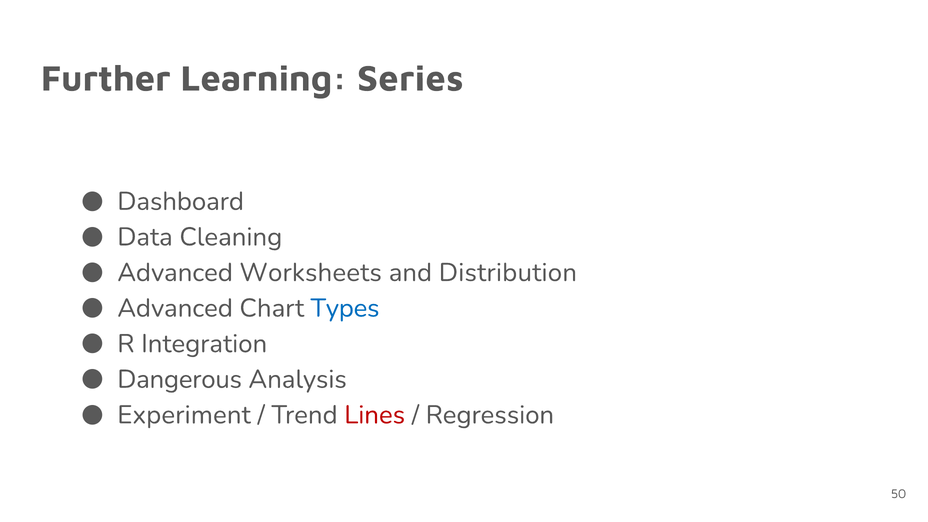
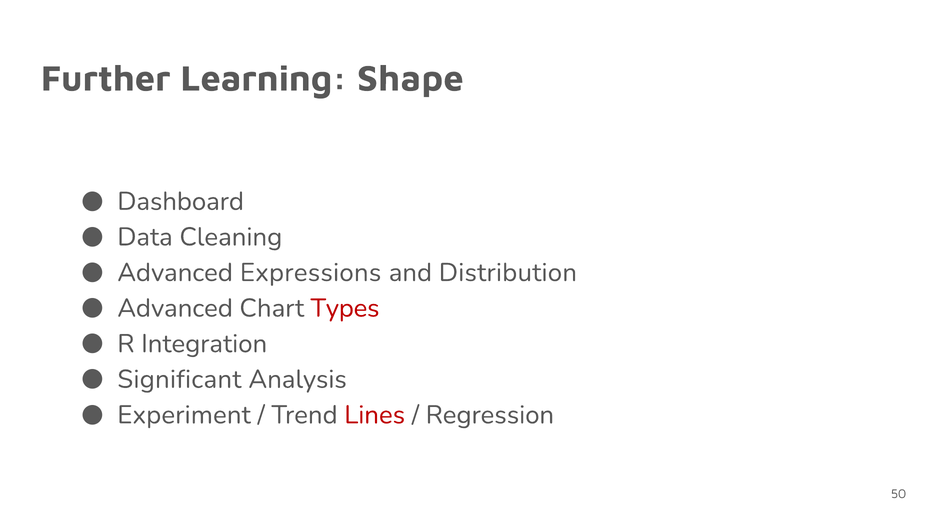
Series: Series -> Shape
Worksheets: Worksheets -> Expressions
Types colour: blue -> red
Dangerous: Dangerous -> Significant
